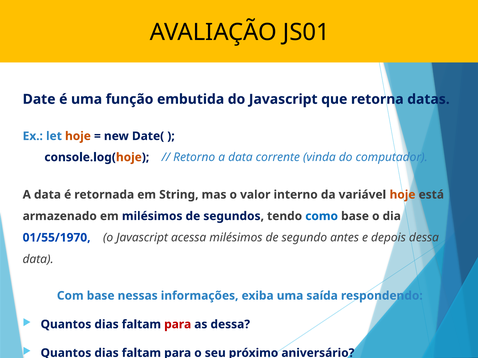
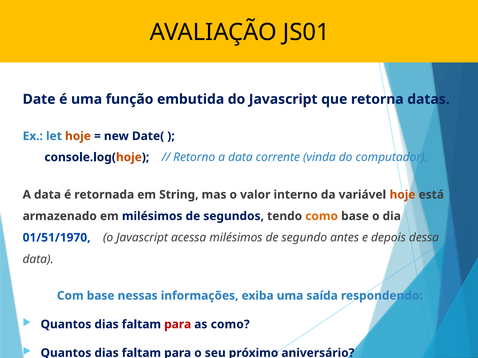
como at (322, 216) colour: blue -> orange
01/55/1970: 01/55/1970 -> 01/51/1970
as dessa: dessa -> como
